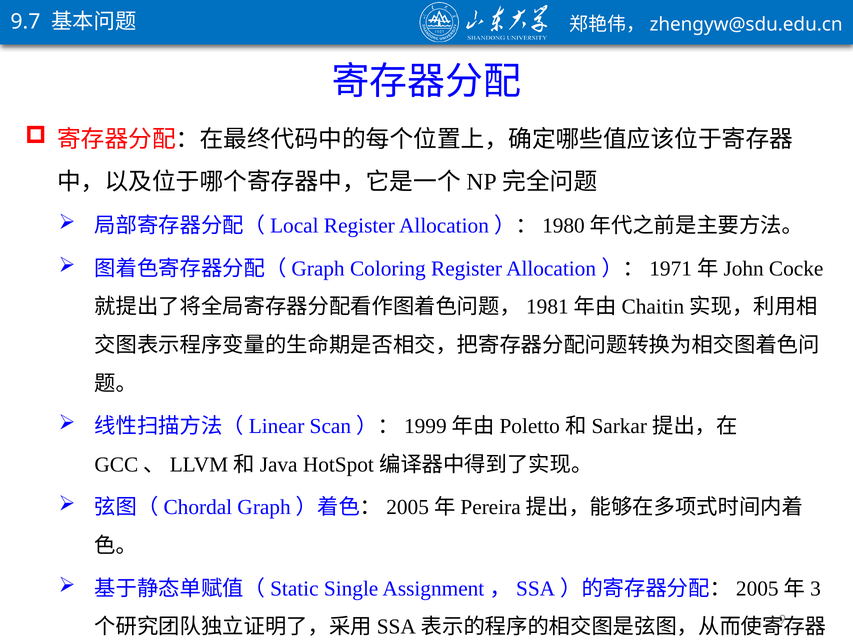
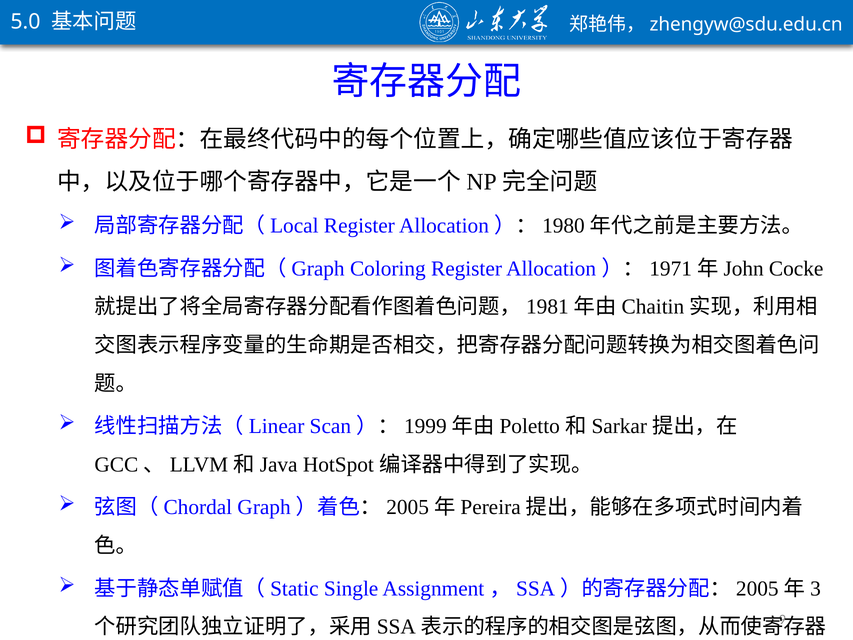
9.7: 9.7 -> 5.0
